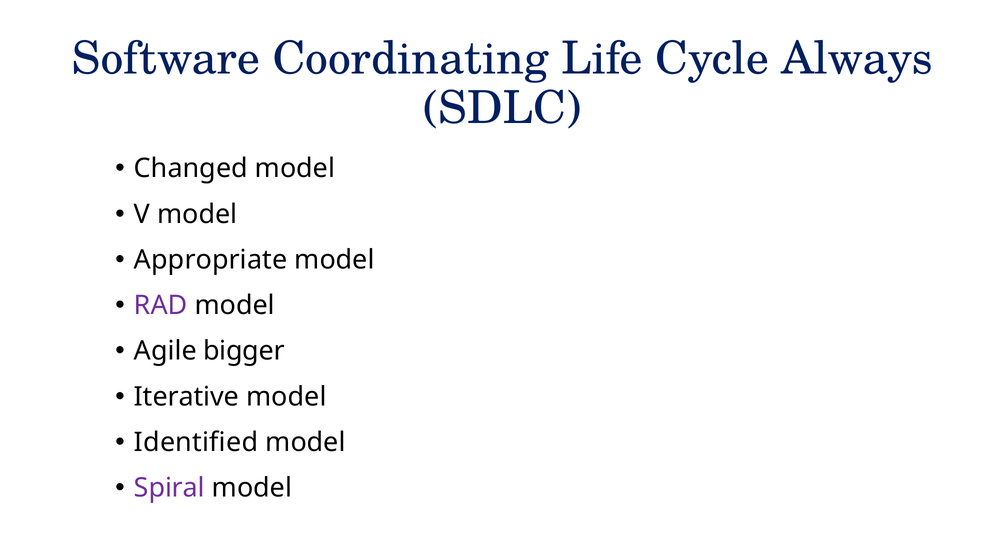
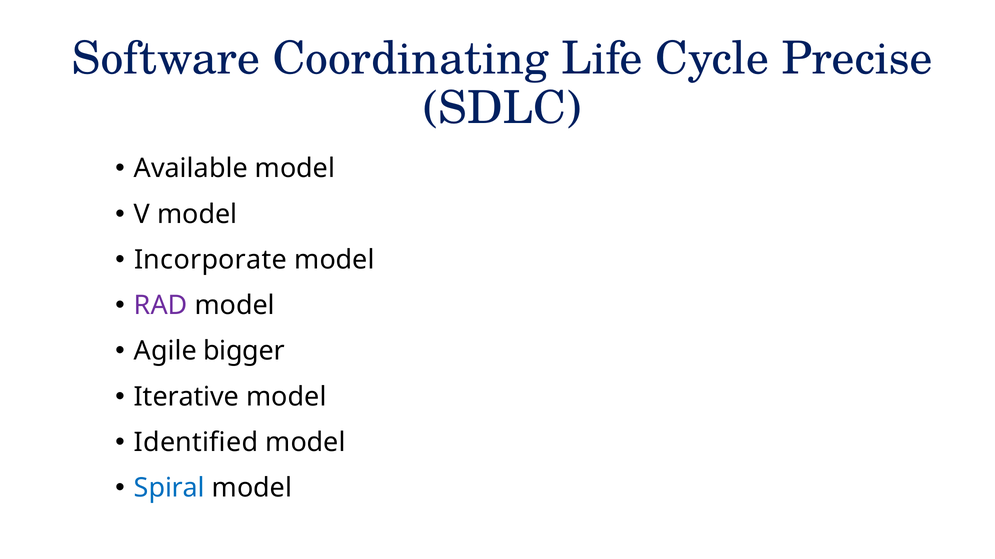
Always: Always -> Precise
Changed: Changed -> Available
Appropriate: Appropriate -> Incorporate
Spiral colour: purple -> blue
